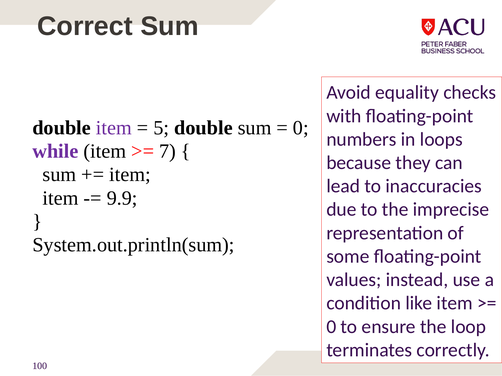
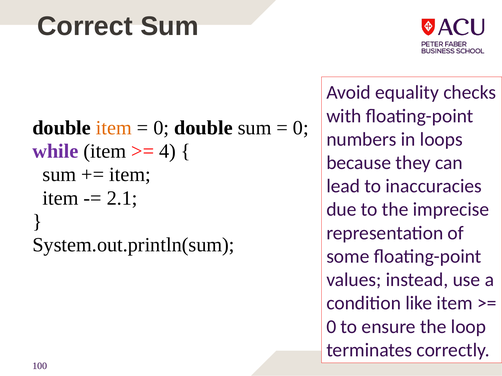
item at (114, 128) colour: purple -> orange
5 at (161, 128): 5 -> 0
7: 7 -> 4
9.9: 9.9 -> 2.1
